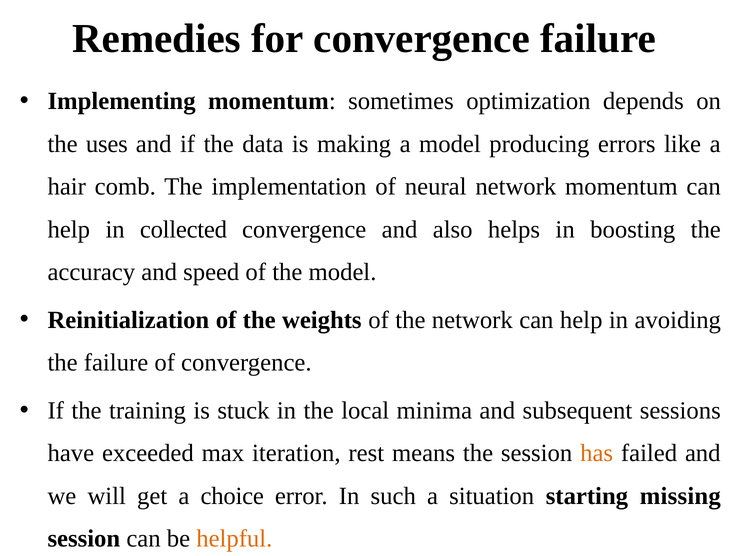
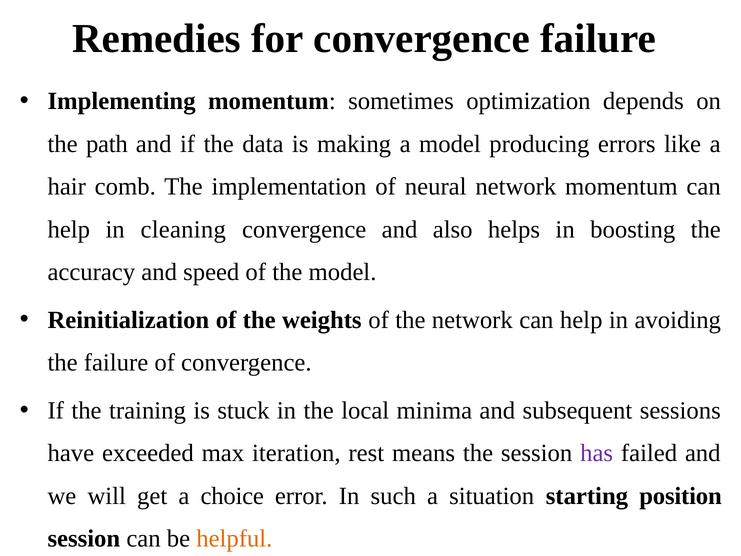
uses: uses -> path
collected: collected -> cleaning
has colour: orange -> purple
missing: missing -> position
